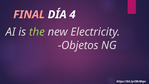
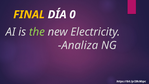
FINAL colour: pink -> yellow
4: 4 -> 0
Objetos: Objetos -> Analiza
